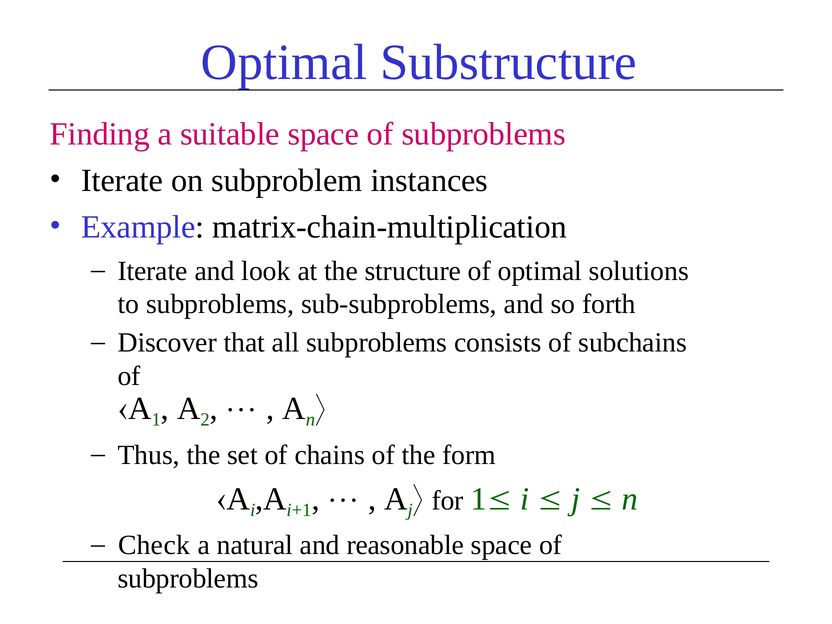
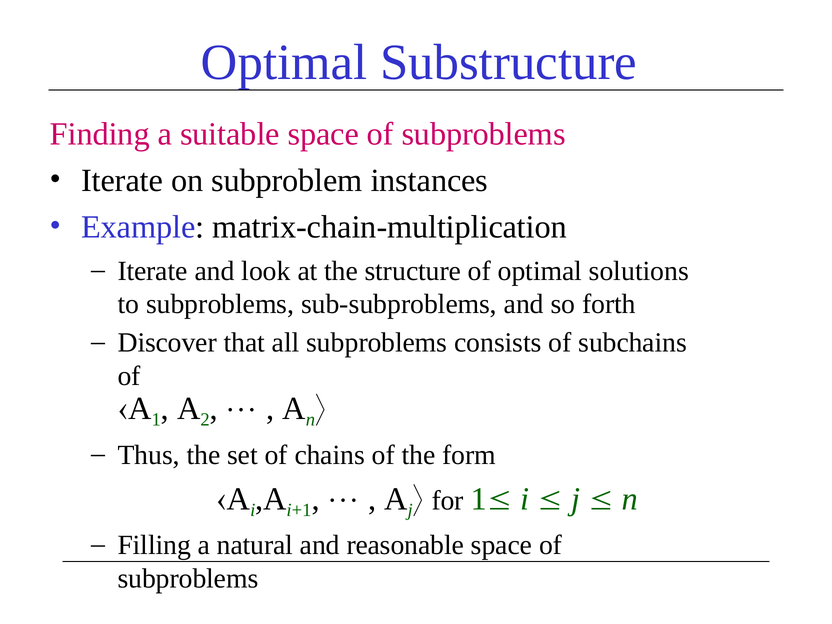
Check: Check -> Filling
